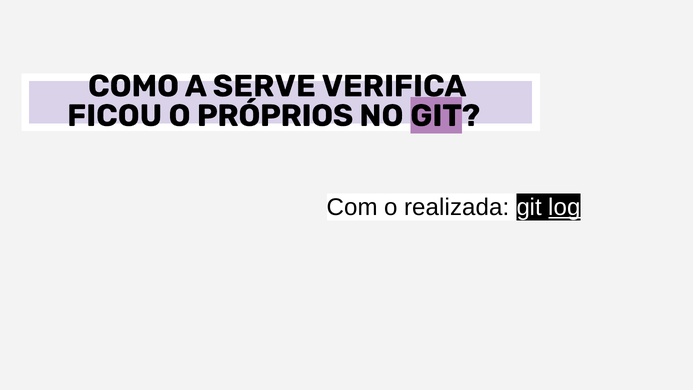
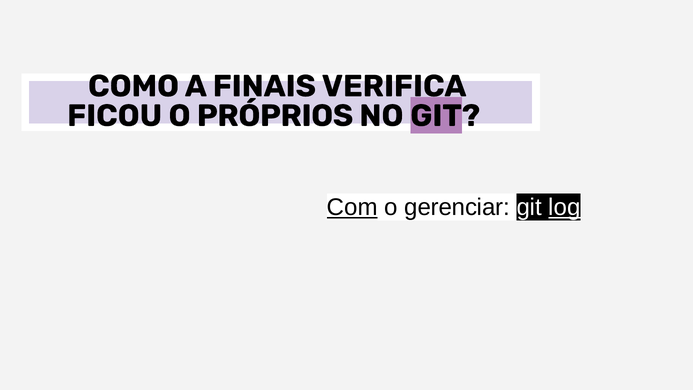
SERVE: SERVE -> FINAIS
Com underline: none -> present
realizada: realizada -> gerenciar
